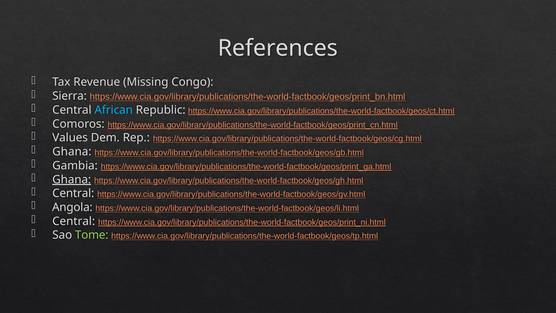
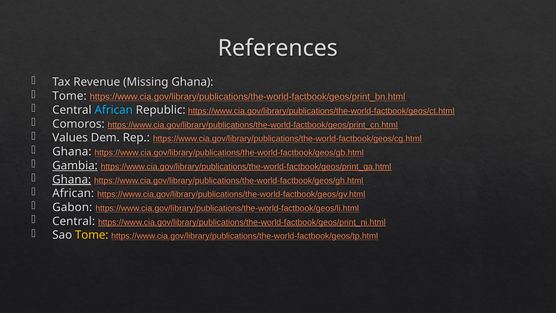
Missing Congo: Congo -> Ghana
Sierra at (70, 96): Sierra -> Tome
Gambia underline: none -> present
Central at (73, 193): Central -> African
Angola: Angola -> Gabon
Tome at (92, 235) colour: light green -> yellow
